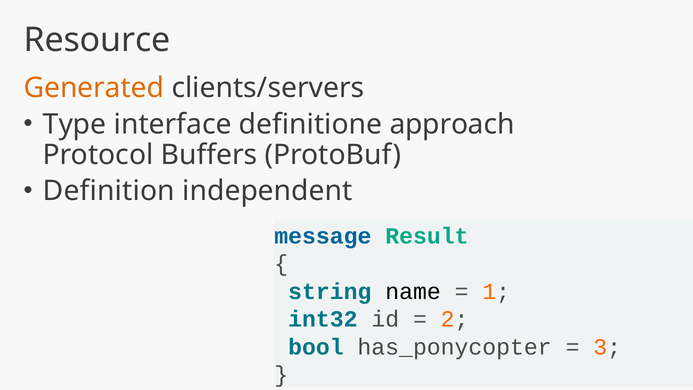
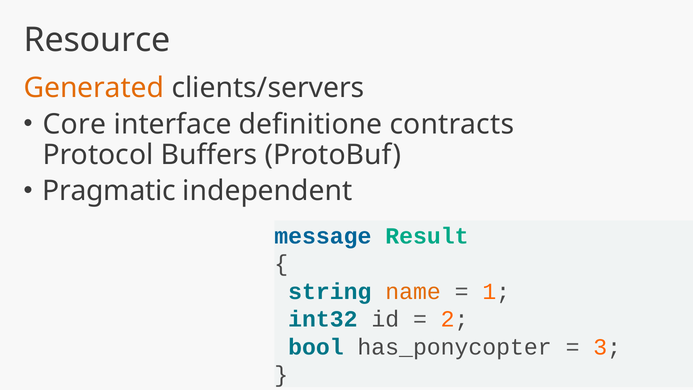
Type: Type -> Core
approach: approach -> contracts
Definition: Definition -> Pragmatic
name colour: black -> orange
